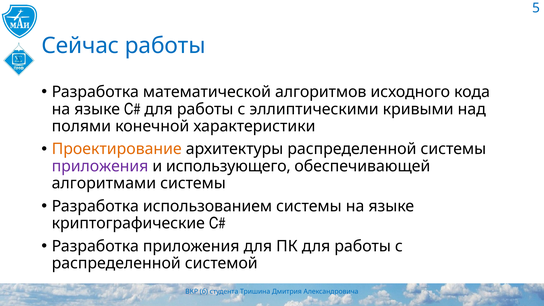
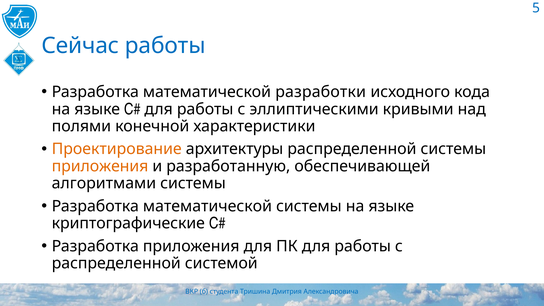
алгоритмов: алгоритмов -> разработки
приложения at (100, 166) colour: purple -> orange
использующего: использующего -> разработанную
использованием at (207, 206): использованием -> математической
